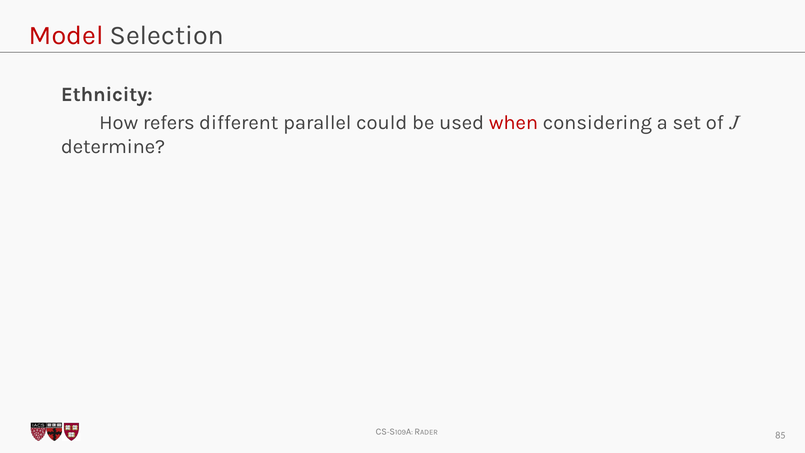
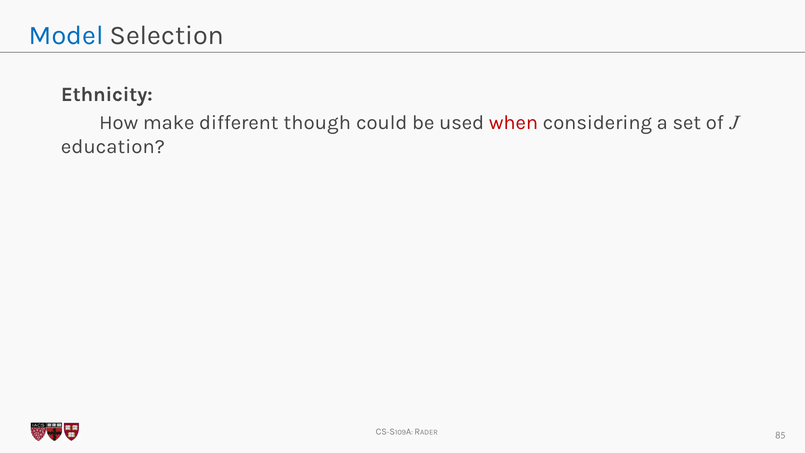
Model colour: red -> blue
refers: refers -> make
parallel: parallel -> though
determine: determine -> education
